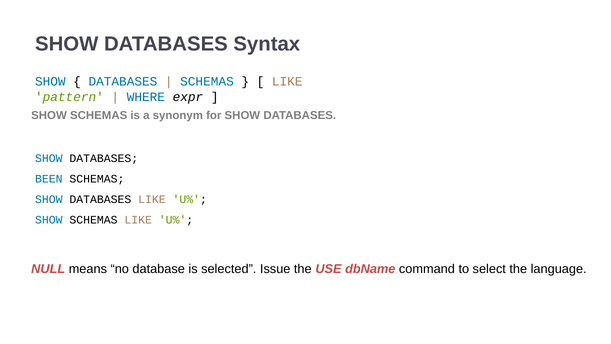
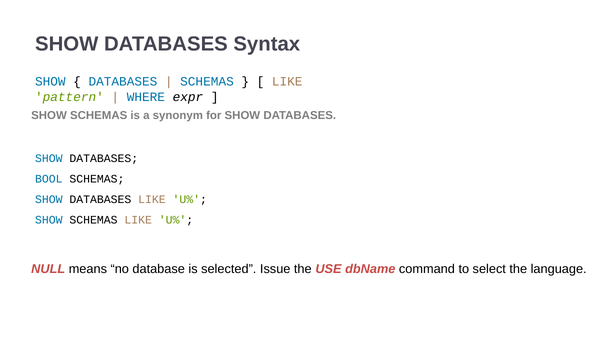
BEEN: BEEN -> BOOL
